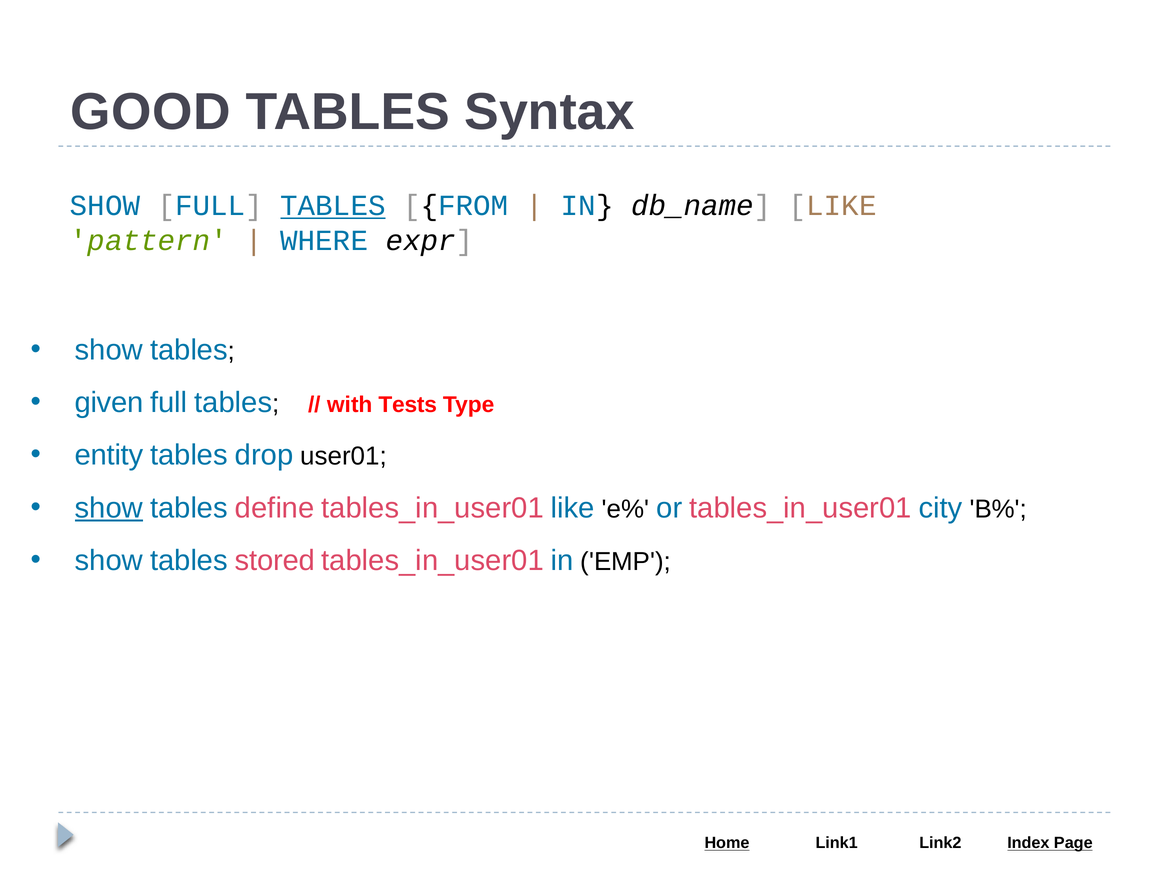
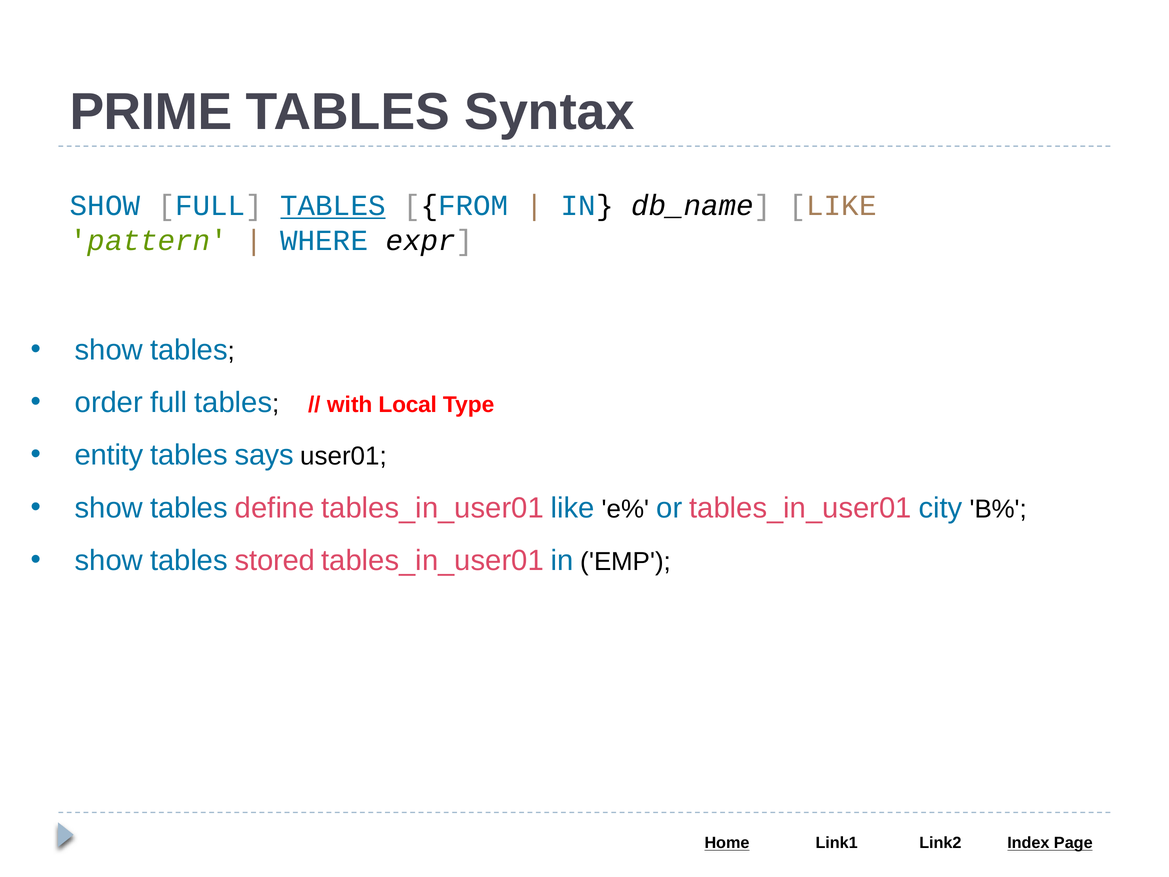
GOOD: GOOD -> PRIME
given: given -> order
Tests: Tests -> Local
drop: drop -> says
show at (109, 508) underline: present -> none
